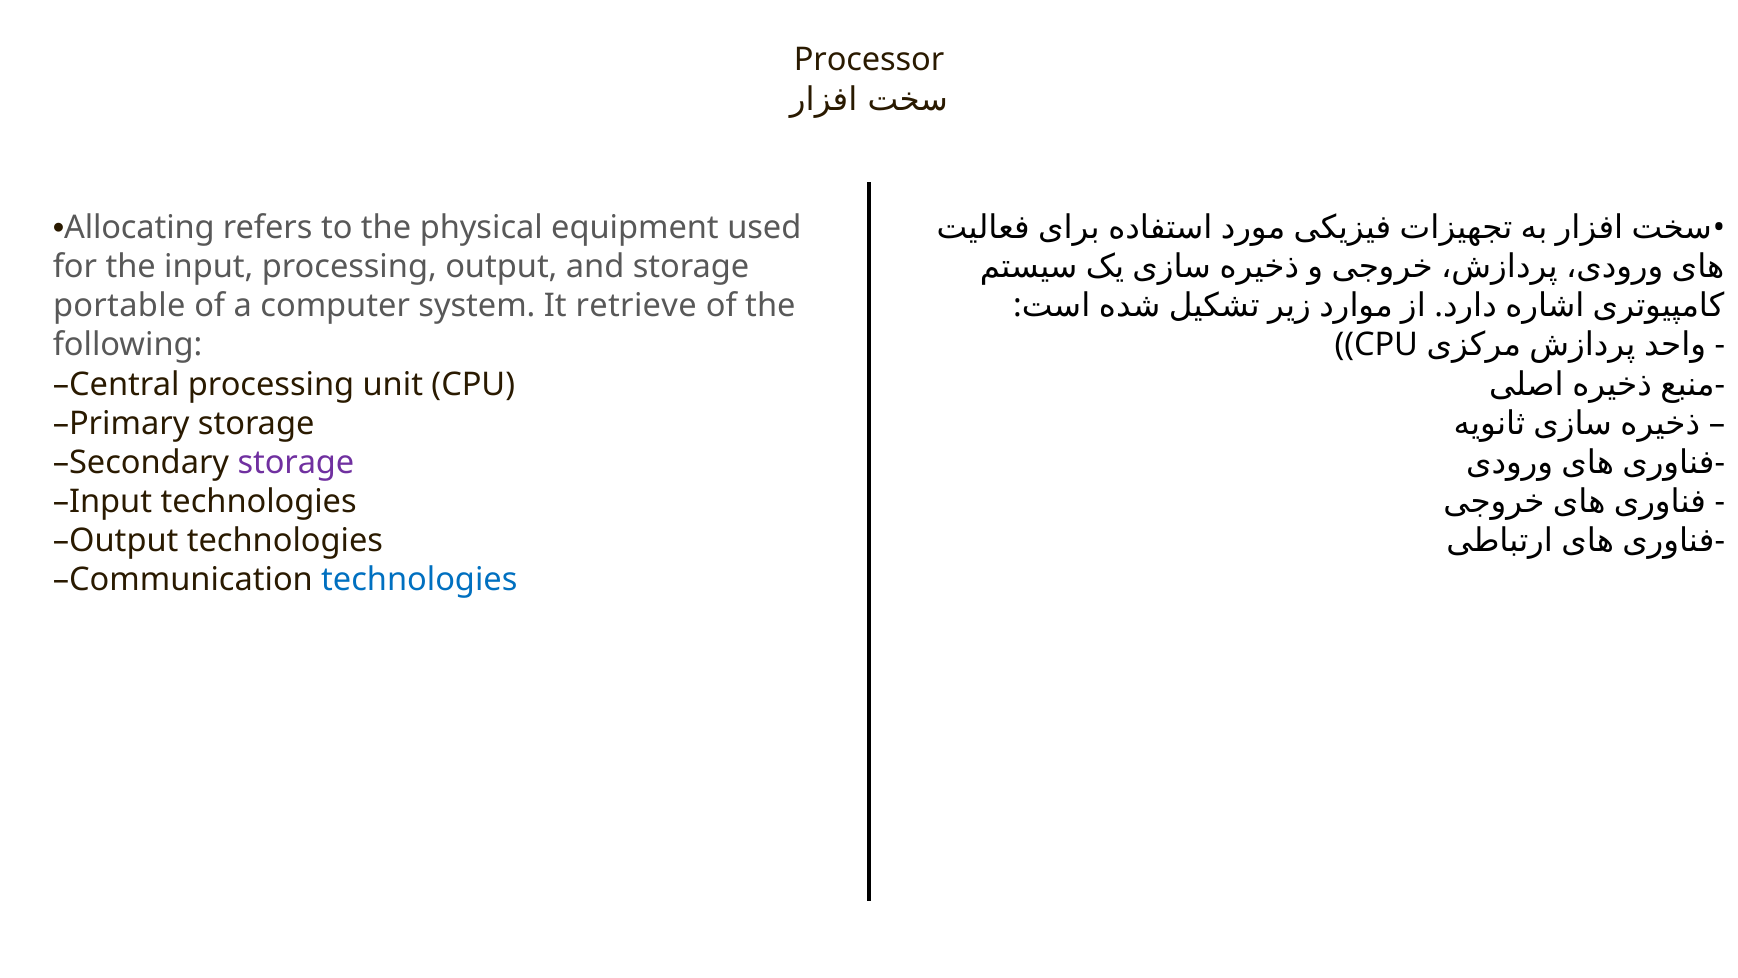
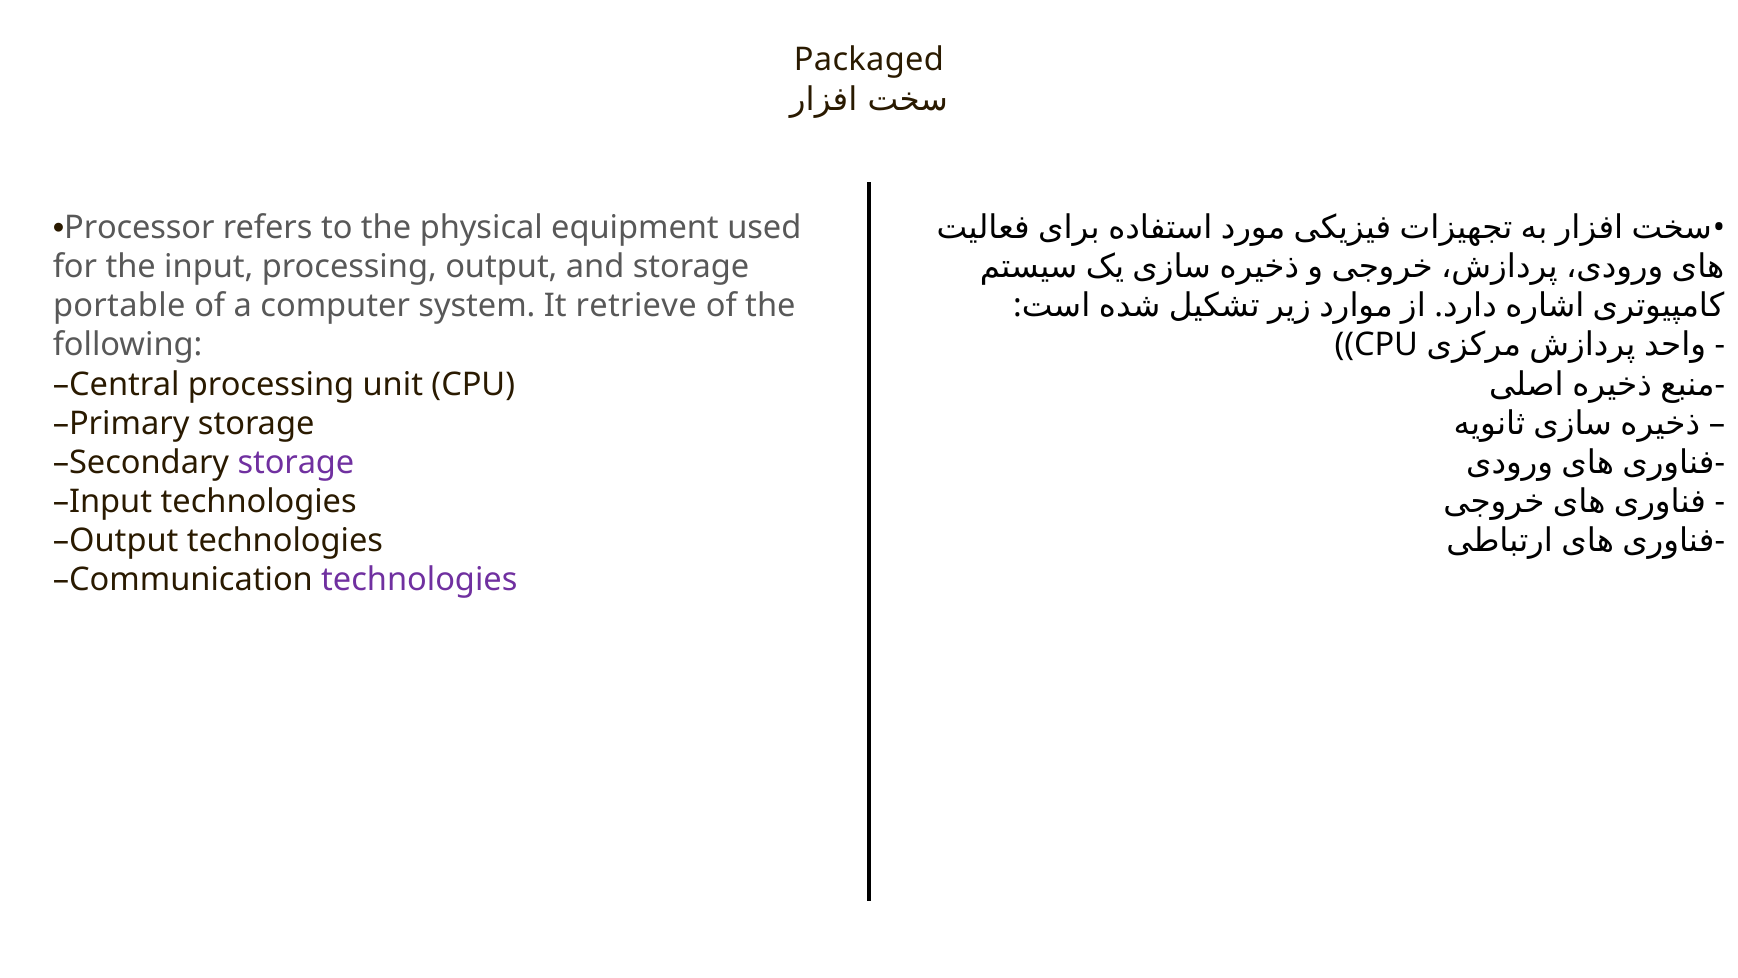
Processor: Processor -> Packaged
Allocating: Allocating -> Processor
technologies at (419, 580) colour: blue -> purple
